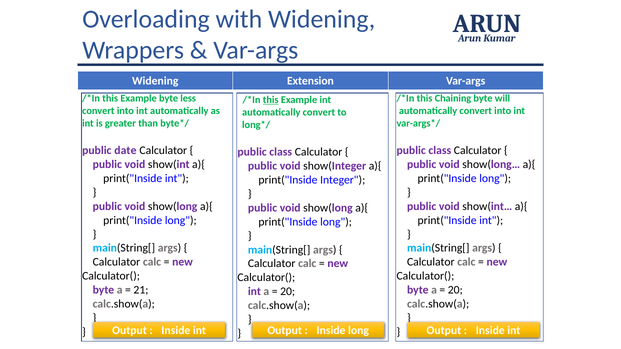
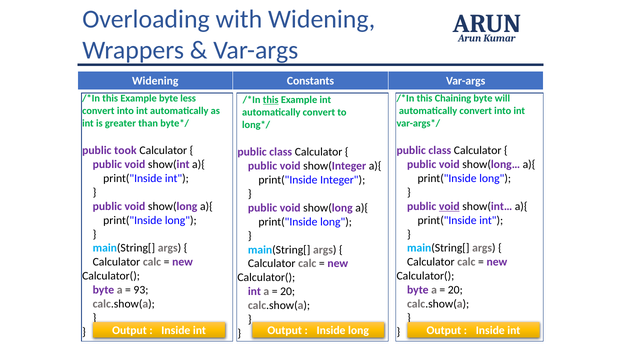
Extension: Extension -> Constants
date: date -> took
void at (449, 206) underline: none -> present
21: 21 -> 93
